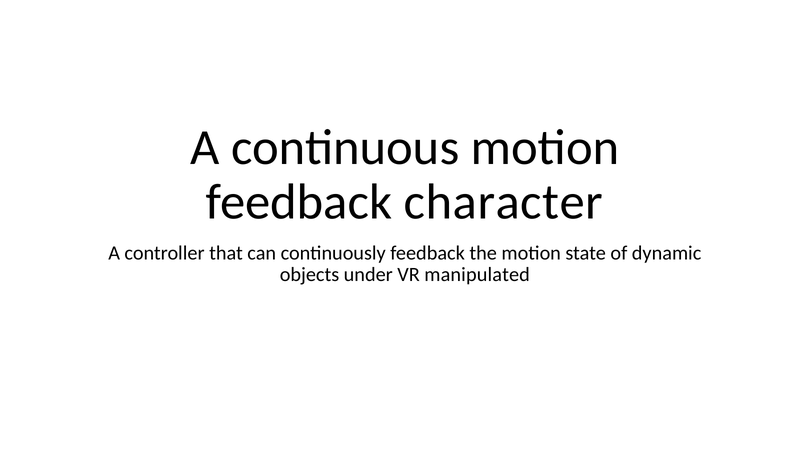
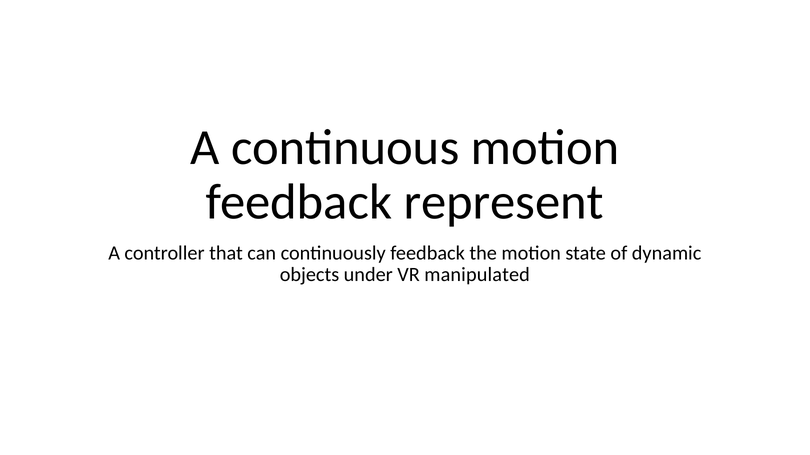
character: character -> represent
